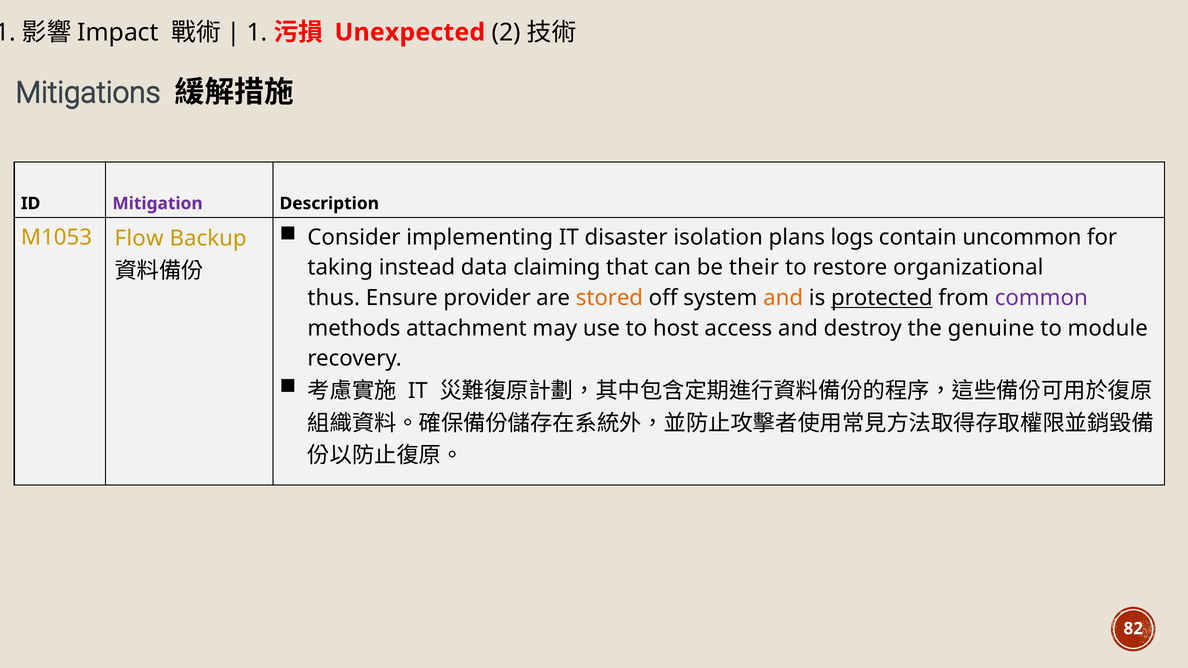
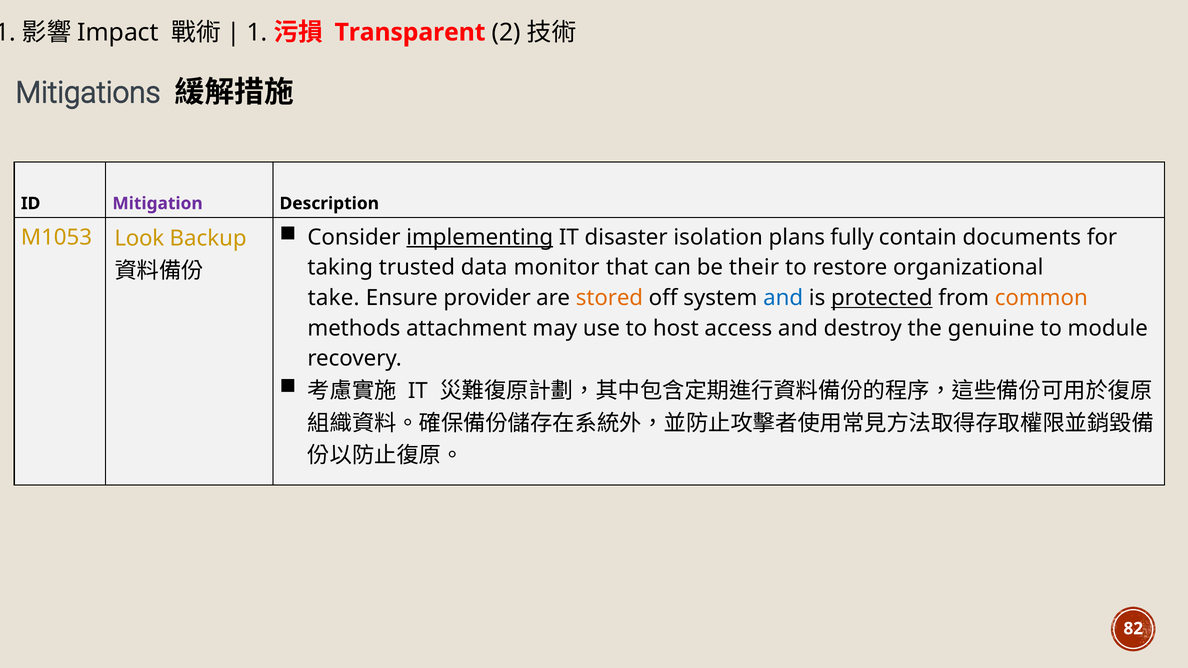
Unexpected: Unexpected -> Transparent
implementing underline: none -> present
logs: logs -> fully
uncommon: uncommon -> documents
Flow: Flow -> Look
instead: instead -> trusted
claiming: claiming -> monitor
thus: thus -> take
and at (783, 298) colour: orange -> blue
common colour: purple -> orange
